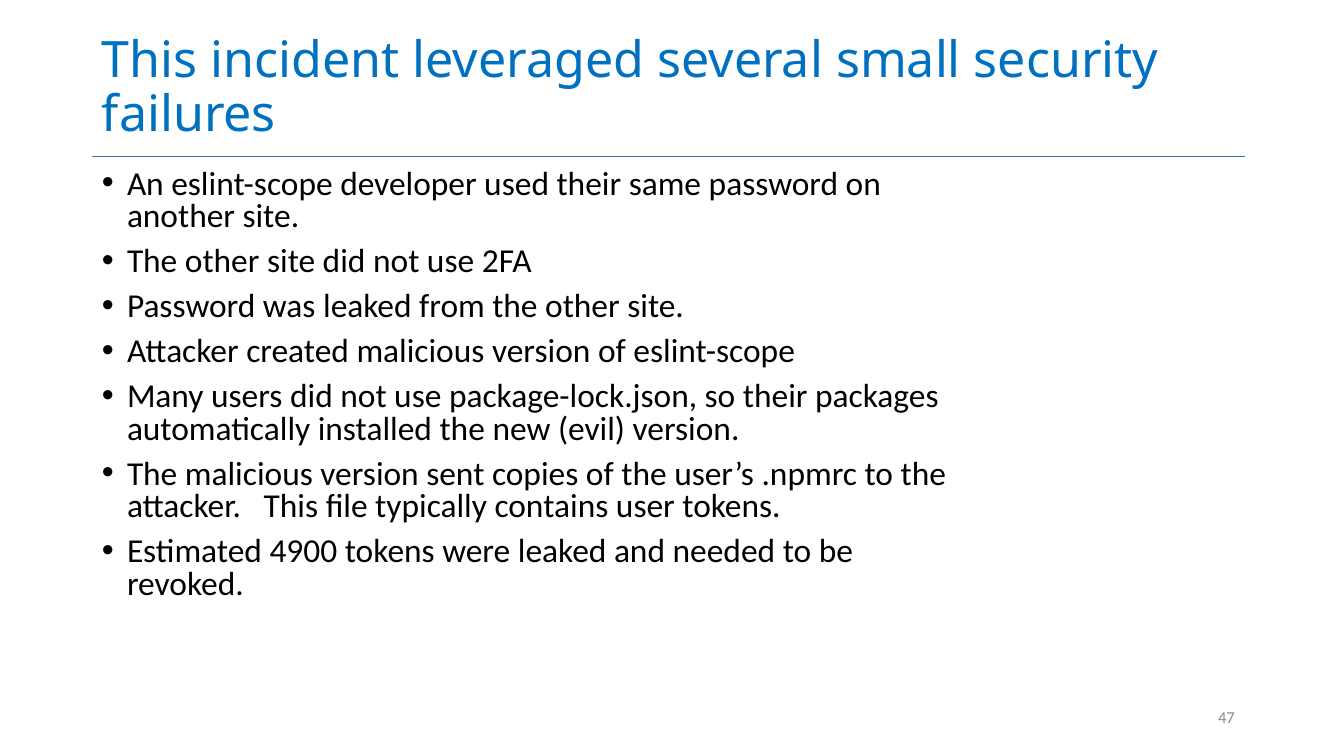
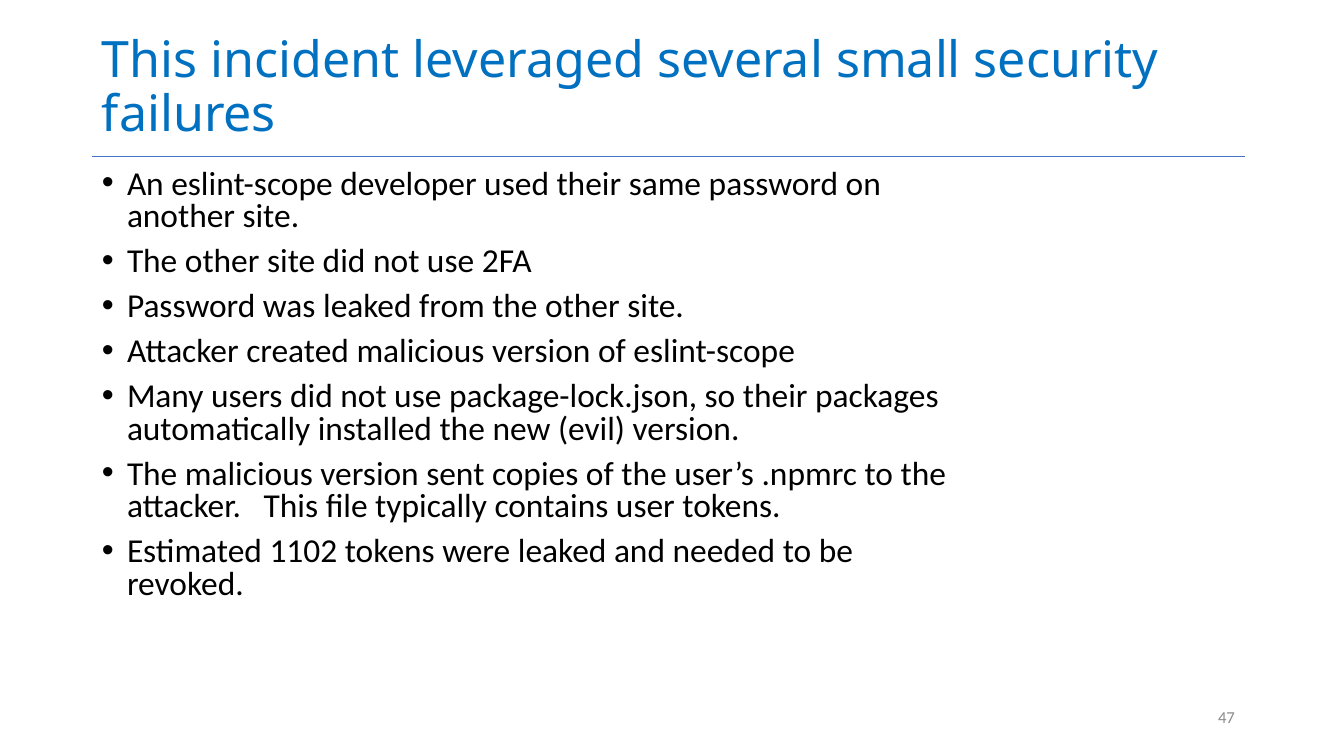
4900: 4900 -> 1102
